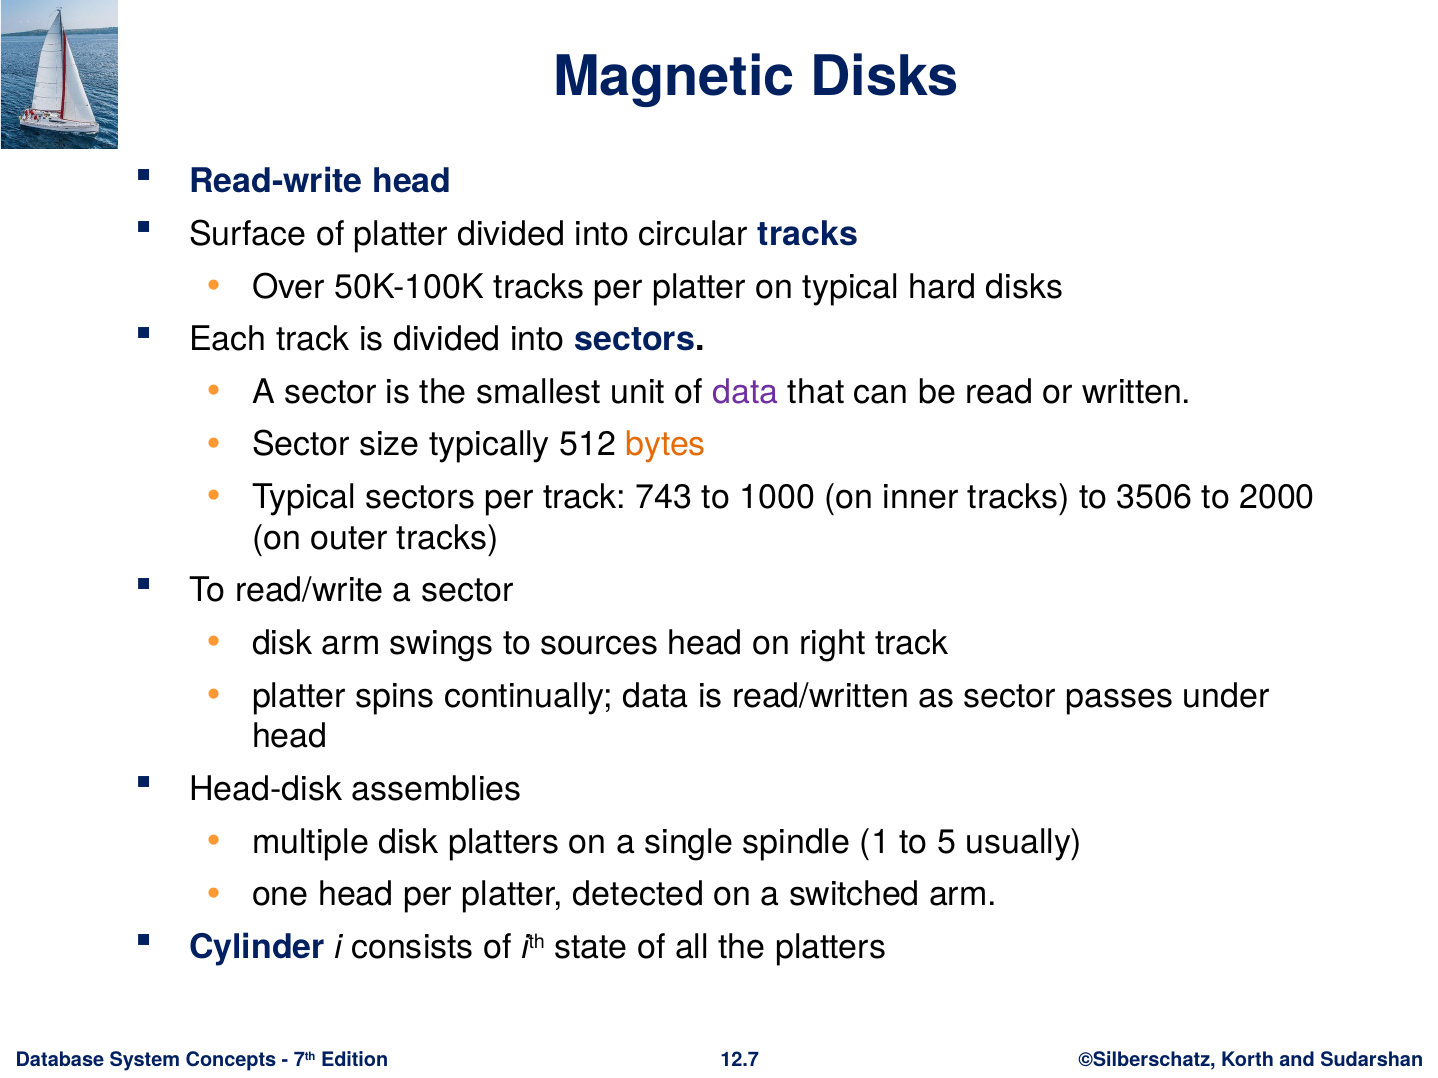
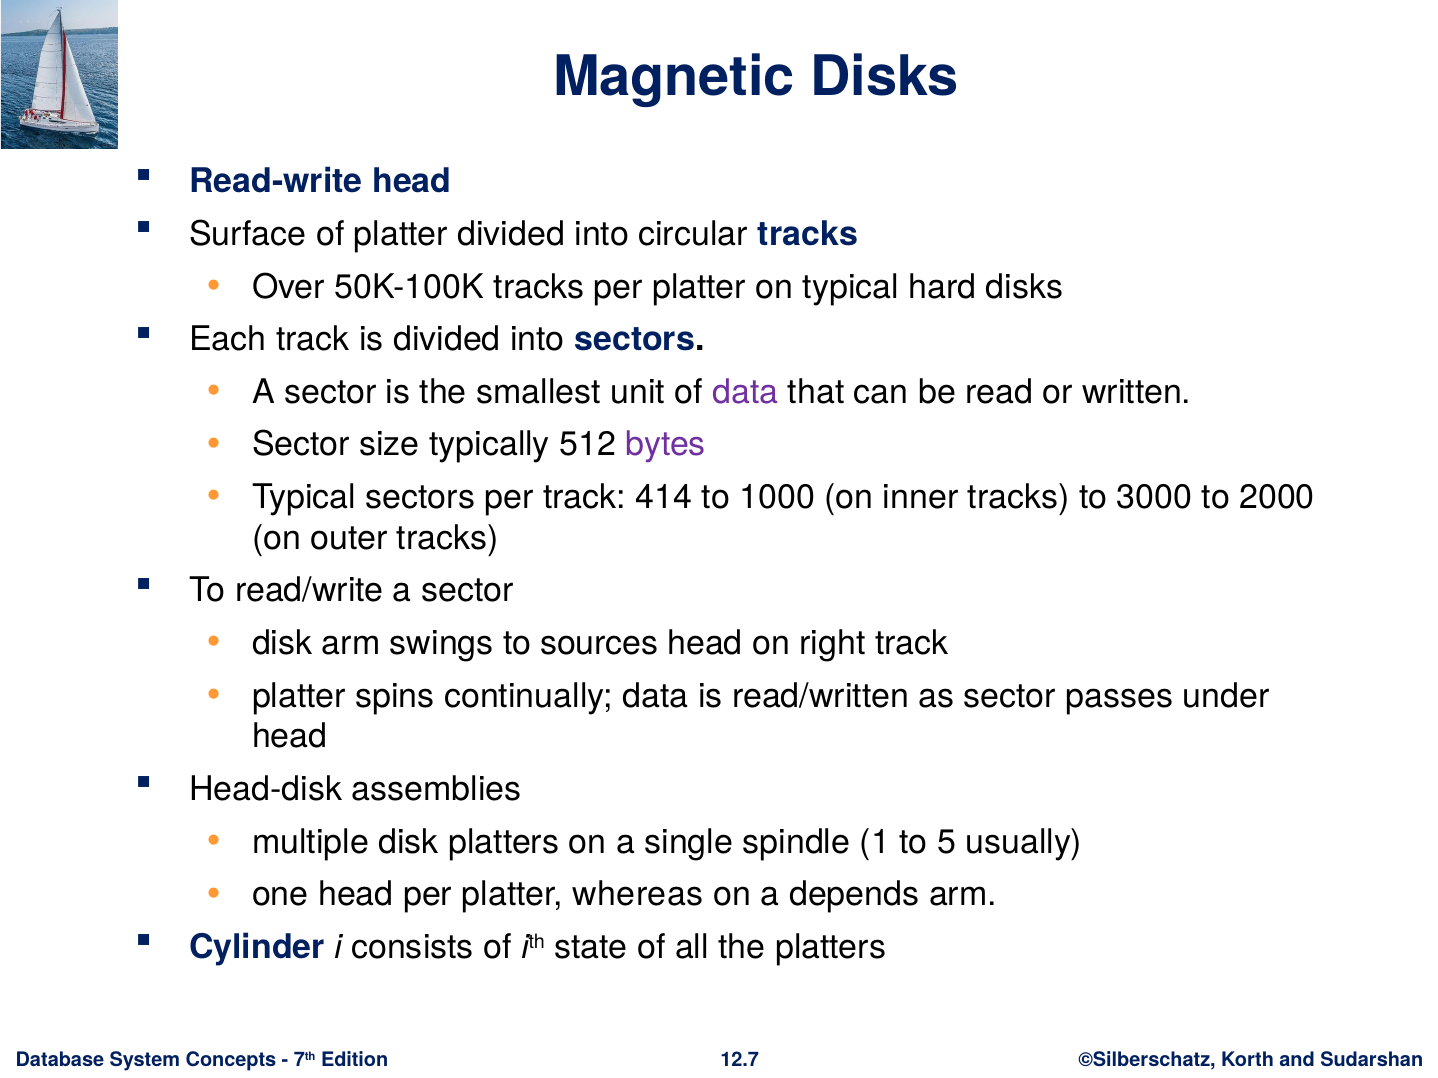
bytes colour: orange -> purple
743: 743 -> 414
3506: 3506 -> 3000
detected: detected -> whereas
switched: switched -> depends
